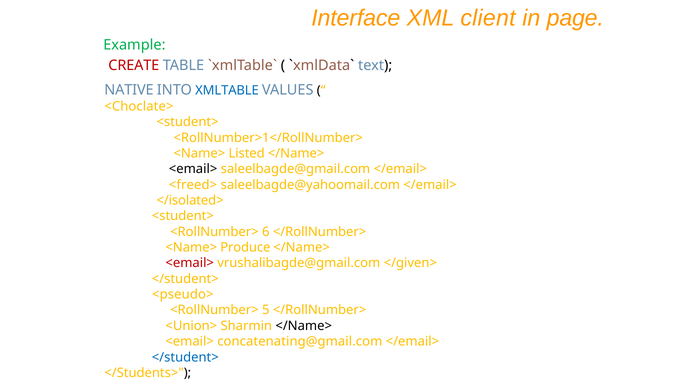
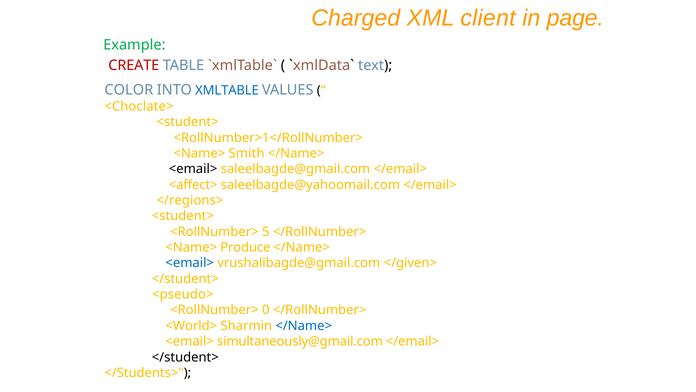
Interface: Interface -> Charged
NATIVE: NATIVE -> COLOR
Listed: Listed -> Smith
<freed>: <freed> -> <affect>
</isolated>: </isolated> -> </regions>
6: 6 -> 5
<email> at (190, 263) colour: red -> blue
5: 5 -> 0
<Union>: <Union> -> <World>
</Name> at (304, 325) colour: black -> blue
concatenating@gmail.com: concatenating@gmail.com -> simultaneously@gmail.com
</student> at (185, 357) colour: blue -> black
